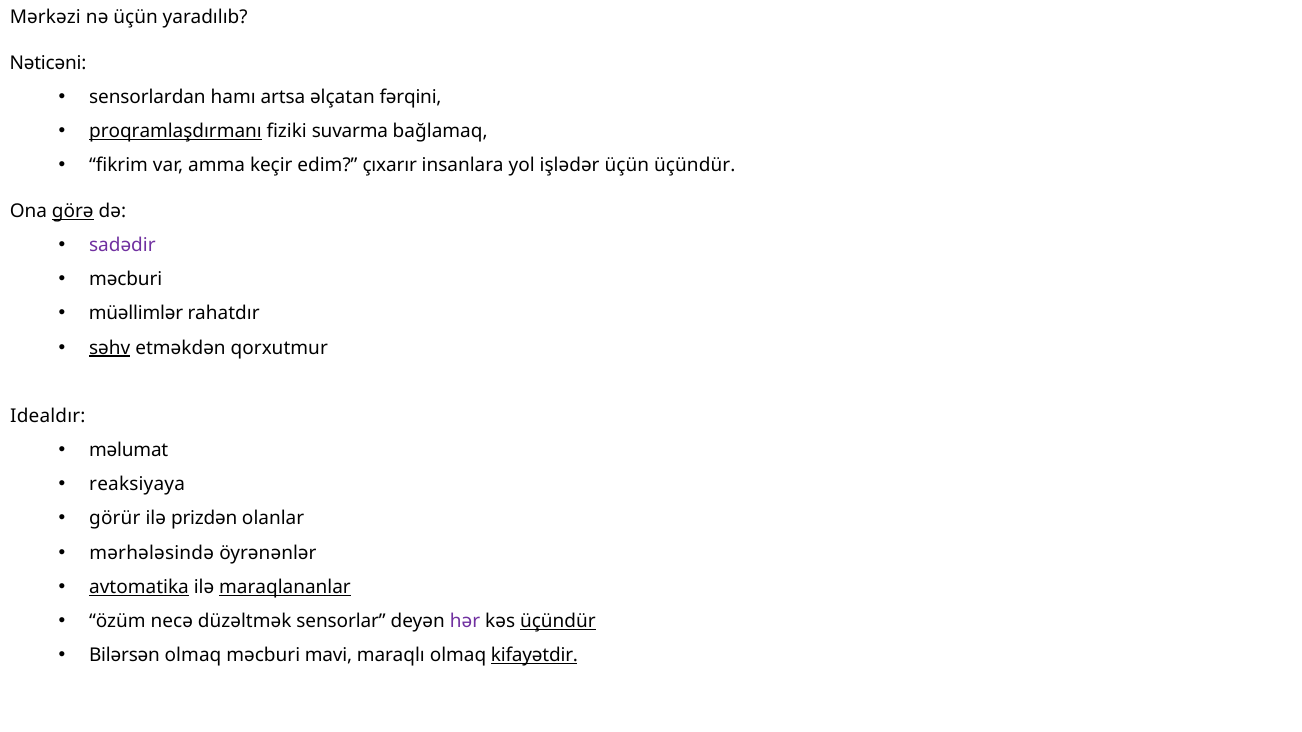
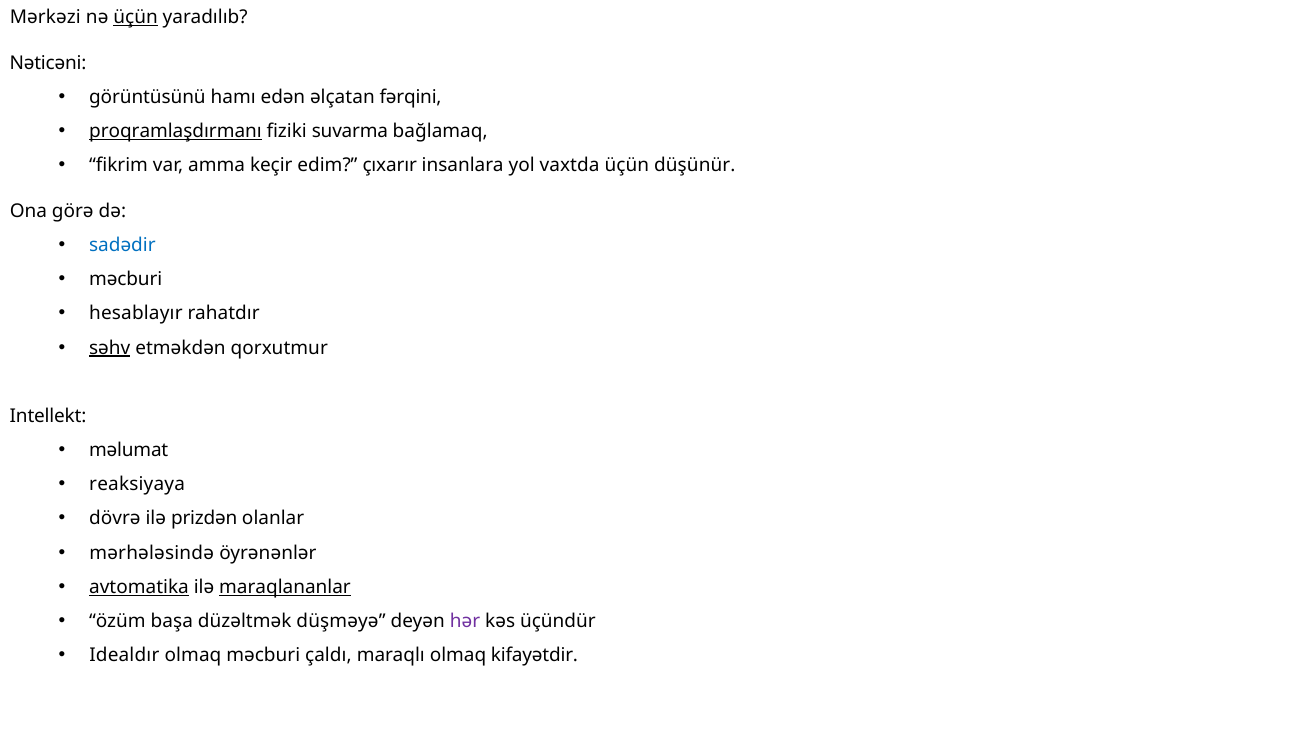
üçün at (136, 18) underline: none -> present
sensorlardan: sensorlardan -> görüntüsünü
artsa: artsa -> edən
işlədər: işlədər -> vaxtda
üçün üçündür: üçündür -> düşünür
görə underline: present -> none
sadədir colour: purple -> blue
müəllimlər: müəllimlər -> hesablayır
Idealdır: Idealdır -> Intellekt
görür: görür -> dövrə
necə: necə -> başa
sensorlar: sensorlar -> düşməyə
üçündür at (558, 621) underline: present -> none
Bilərsən: Bilərsən -> Idealdır
mavi: mavi -> çaldı
kifayətdir underline: present -> none
